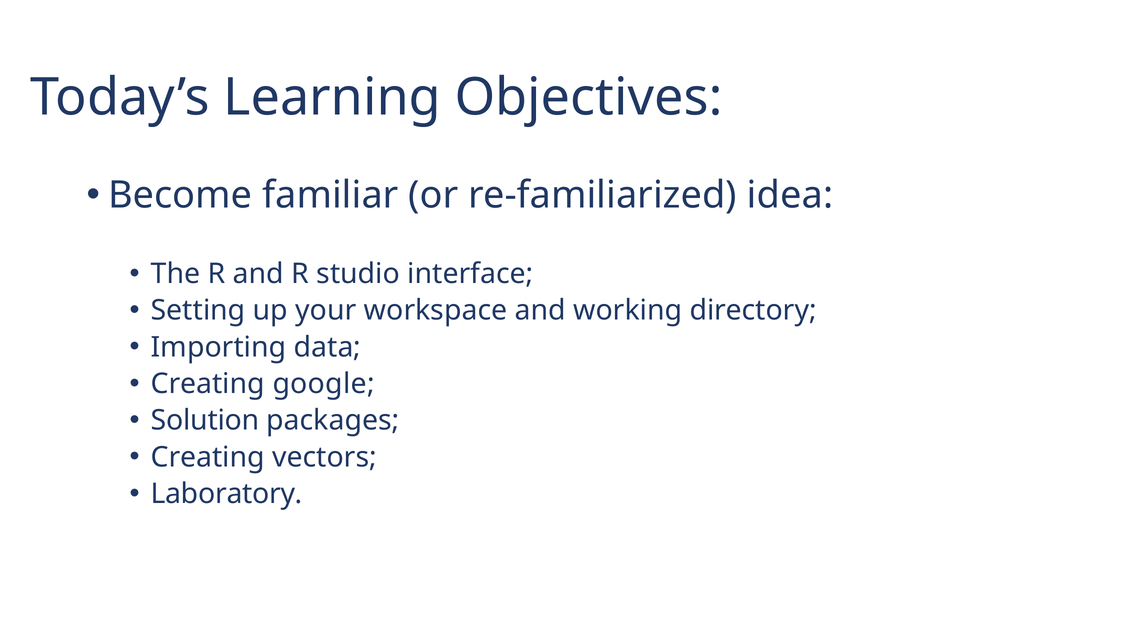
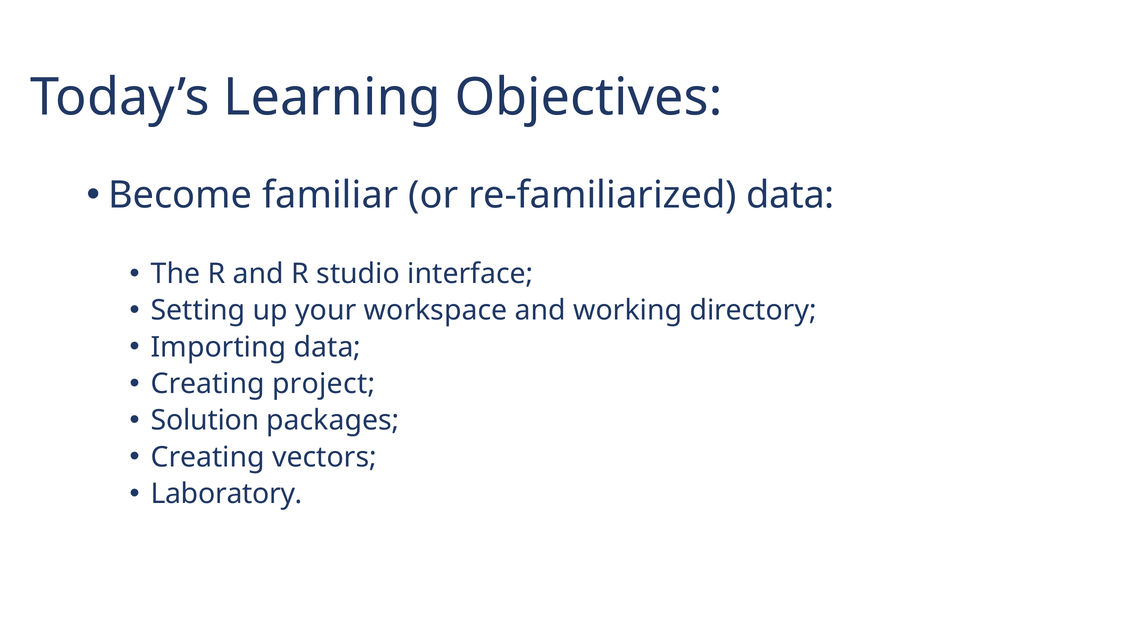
re-familiarized idea: idea -> data
google: google -> project
